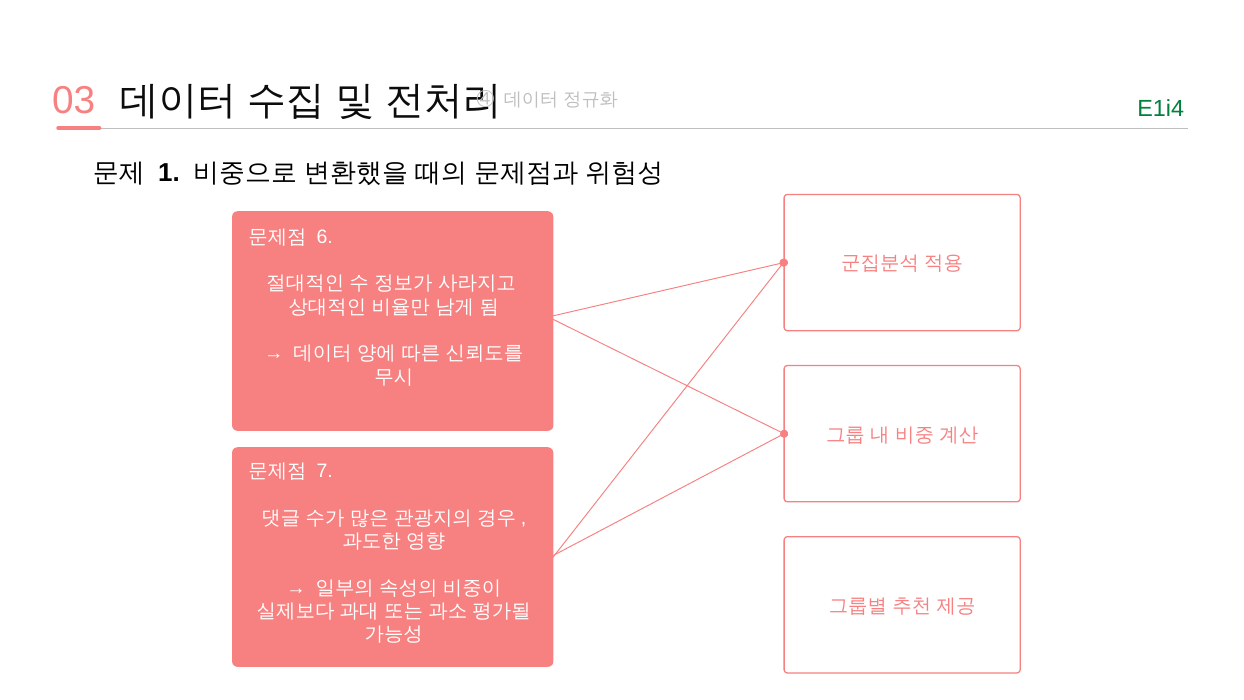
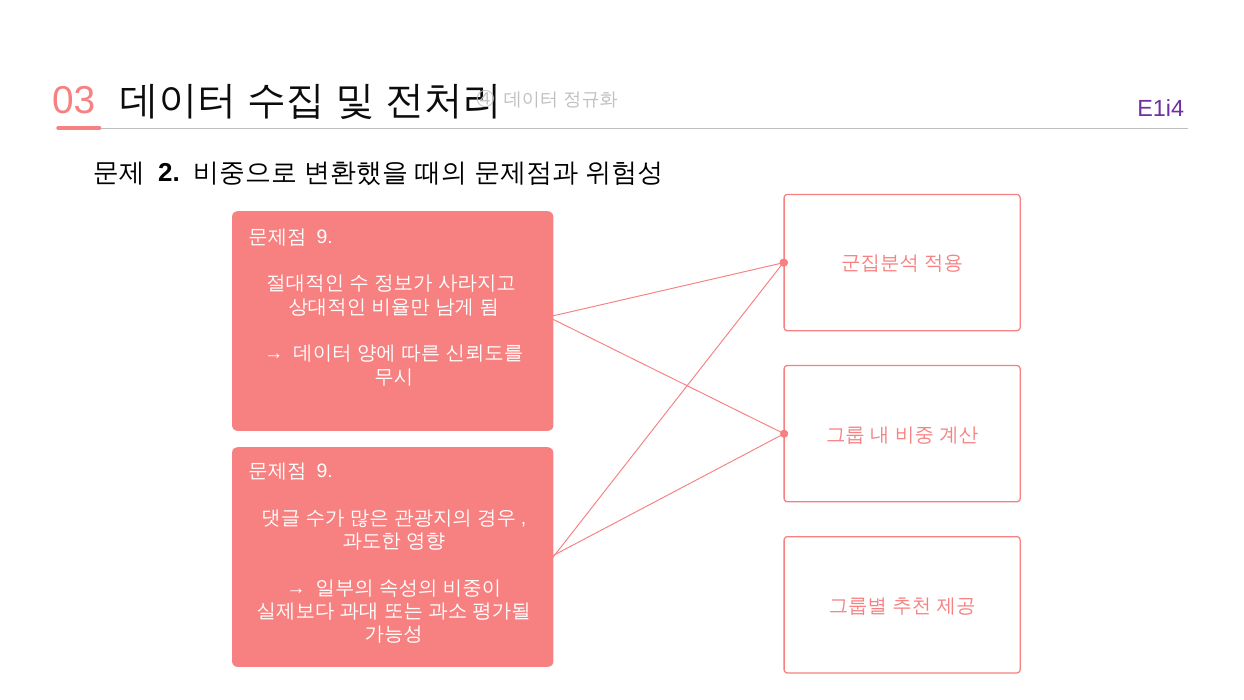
E1i4 colour: green -> purple
1: 1 -> 2
6 at (325, 237): 6 -> 9
7 at (325, 471): 7 -> 9
